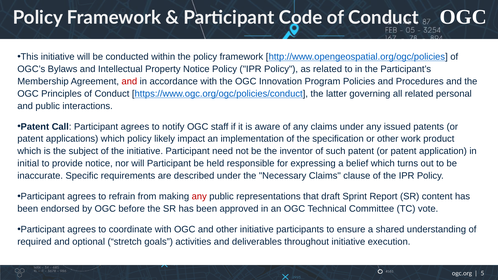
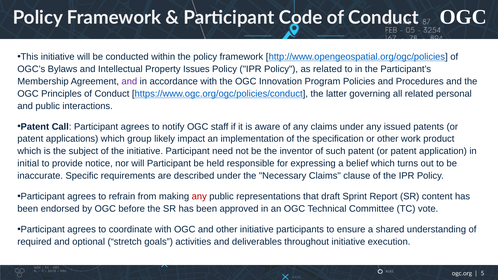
Property Notice: Notice -> Issues
and at (129, 81) colour: red -> purple
which policy: policy -> group
